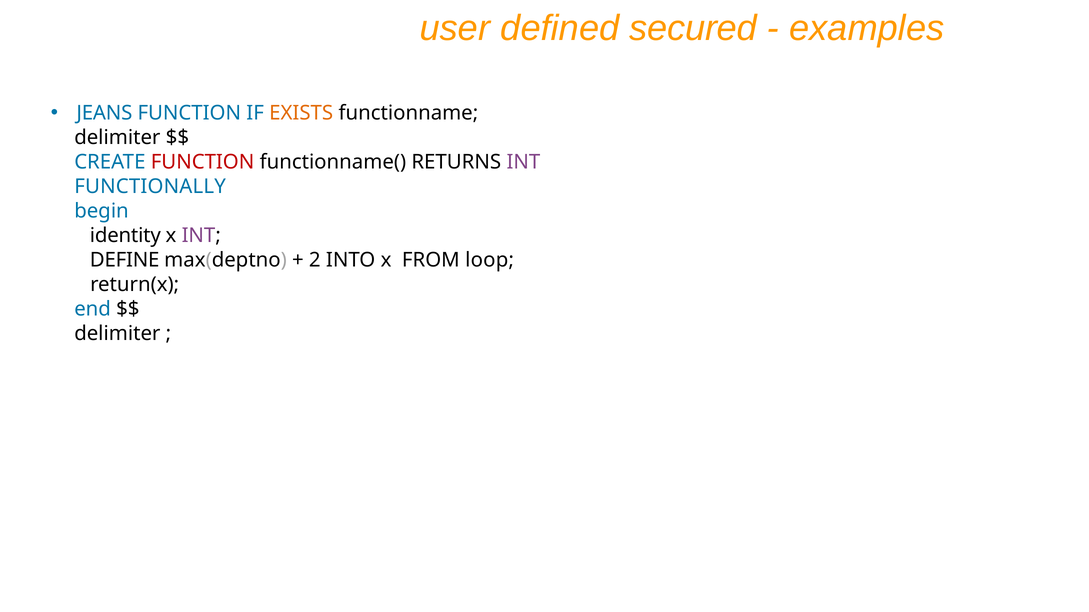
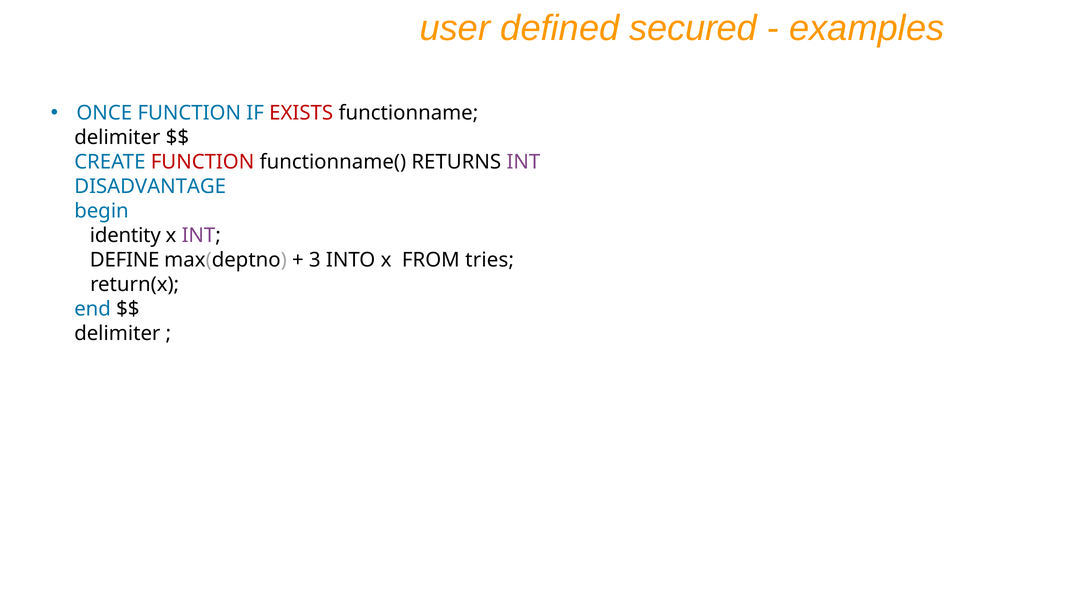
JEANS: JEANS -> ONCE
EXISTS colour: orange -> red
FUNCTIONALLY: FUNCTIONALLY -> DISADVANTAGE
2: 2 -> 3
loop: loop -> tries
